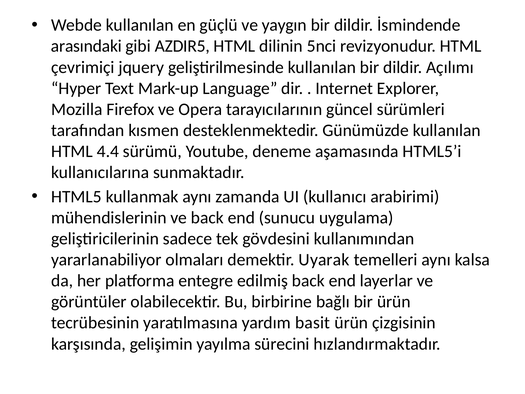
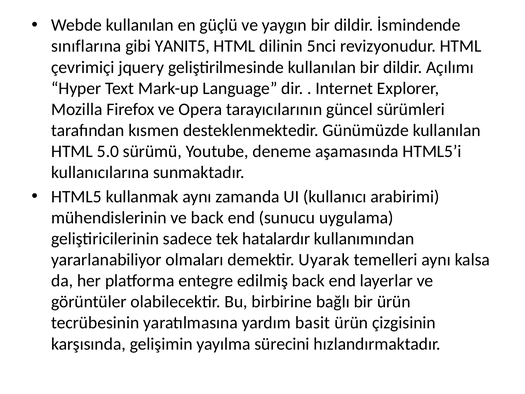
arasındaki: arasındaki -> sınıflarına
AZDIR5: AZDIR5 -> YANIT5
4.4: 4.4 -> 5.0
gövdesini: gövdesini -> hatalardır
